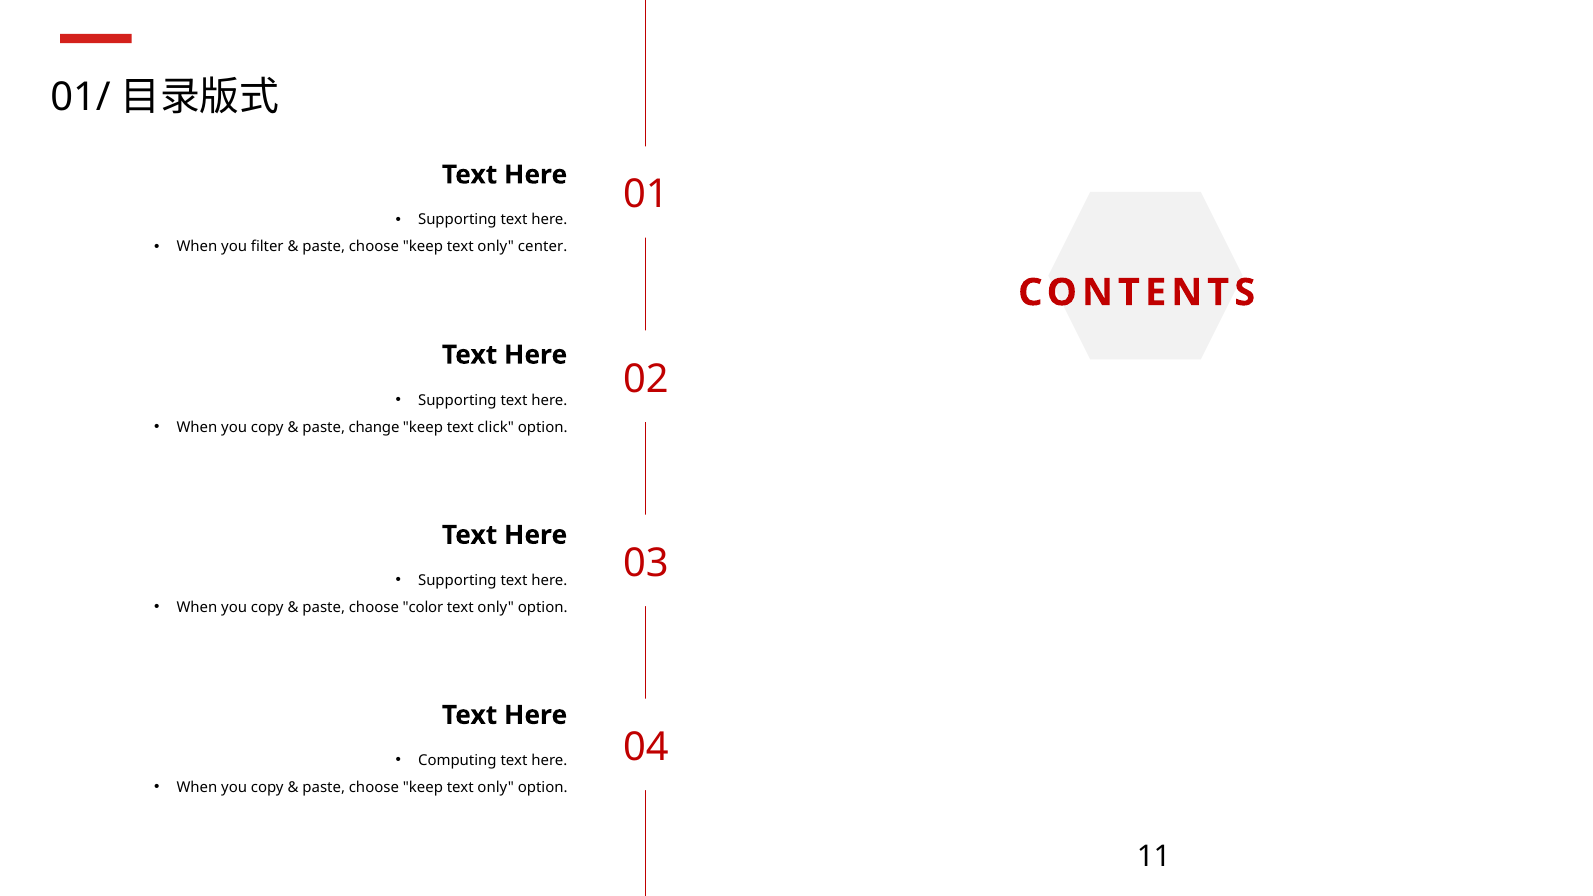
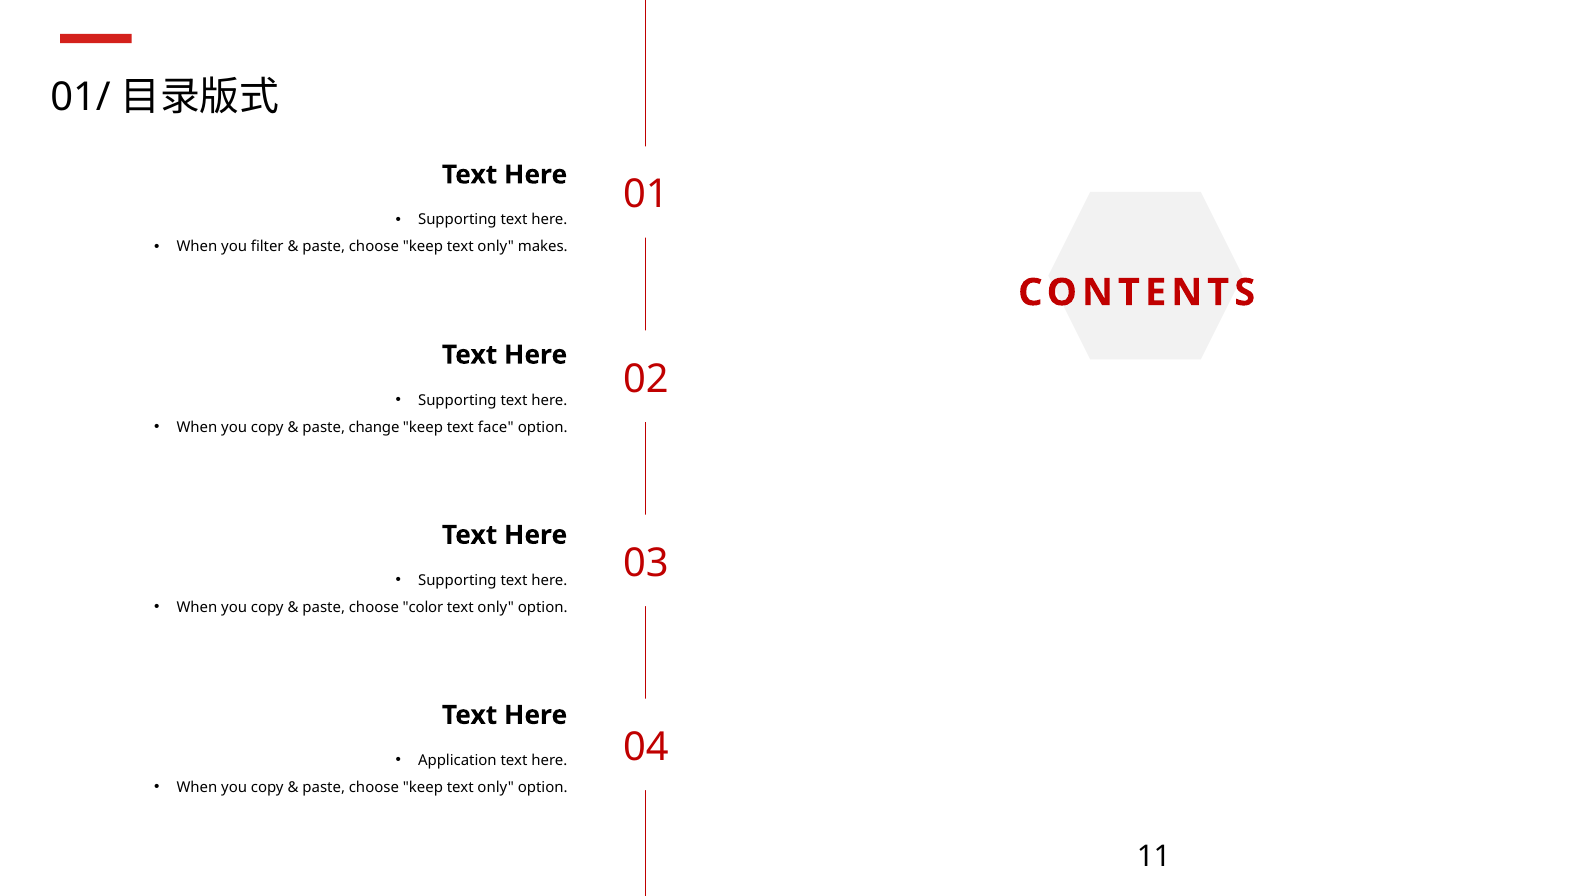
center: center -> makes
click: click -> face
Computing: Computing -> Application
